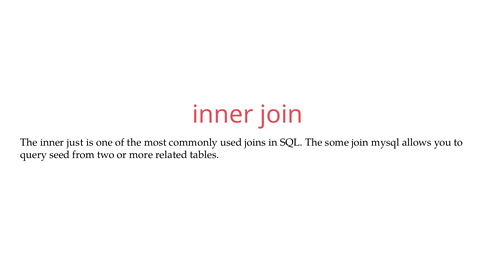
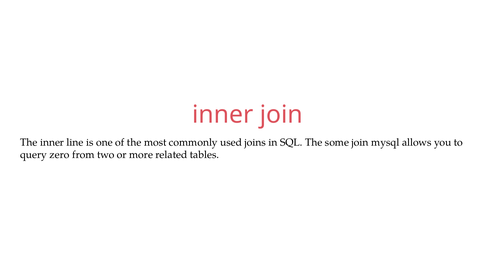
just: just -> line
seed: seed -> zero
